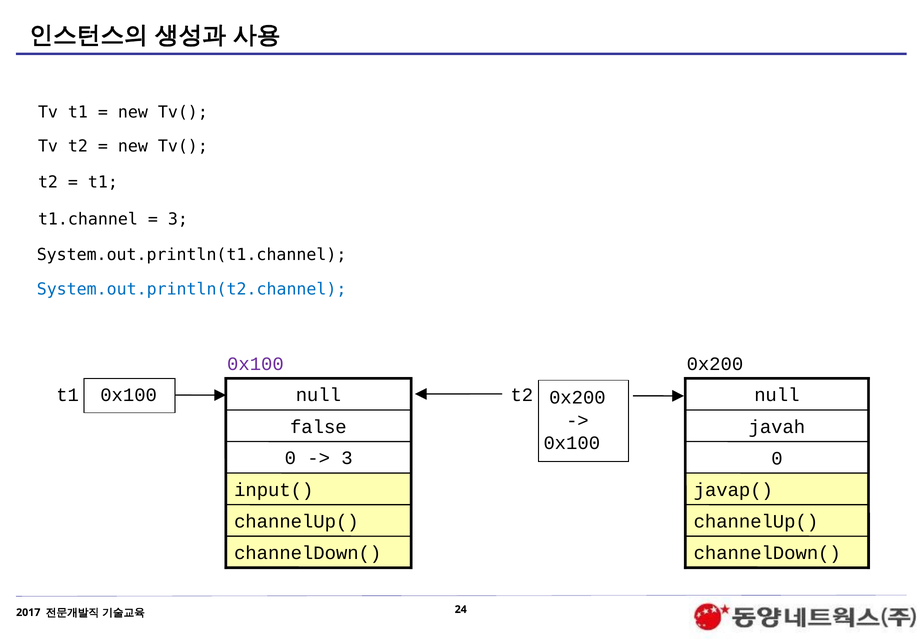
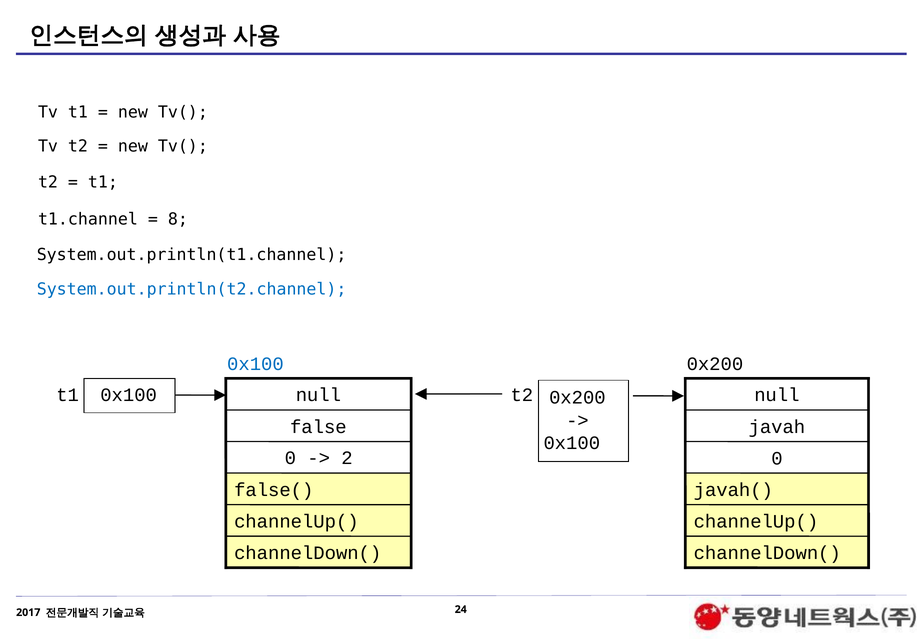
3 at (178, 219): 3 -> 8
0x100 at (255, 364) colour: purple -> blue
3 at (347, 458): 3 -> 2
input(: input( -> false(
javap(: javap( -> javah(
